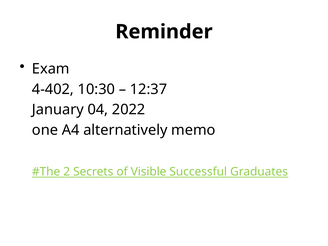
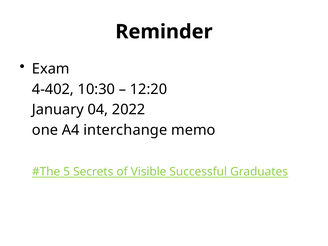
12:37: 12:37 -> 12:20
alternatively: alternatively -> interchange
2: 2 -> 5
